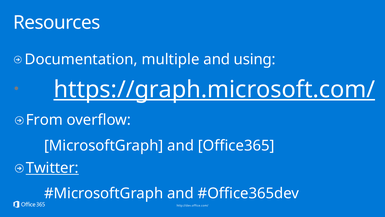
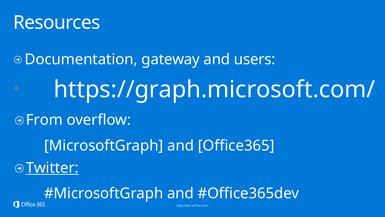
multiple: multiple -> gateway
using: using -> users
https://graph.microsoft.com/ underline: present -> none
